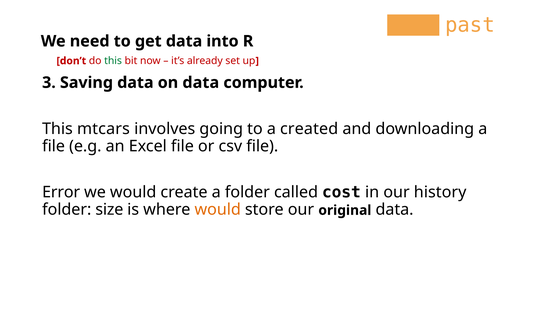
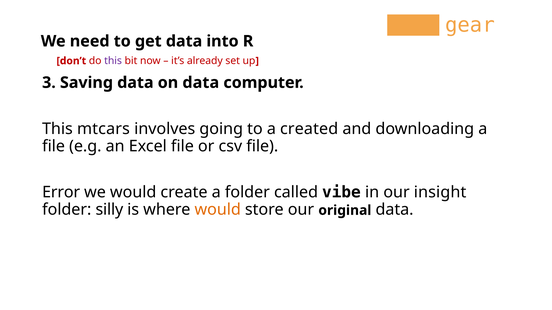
past: past -> gear
this at (113, 61) colour: green -> purple
cost: cost -> vibe
history: history -> insight
size: size -> silly
